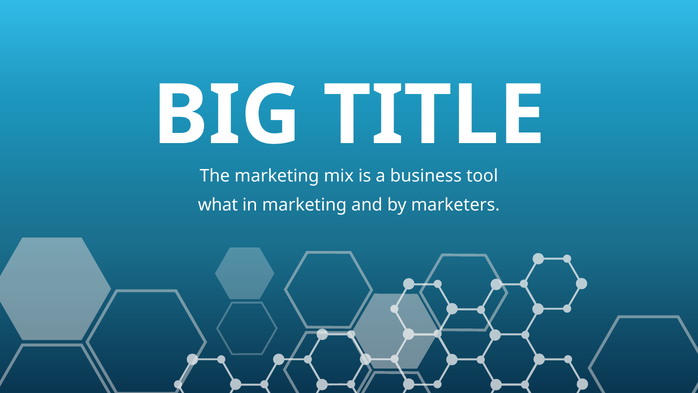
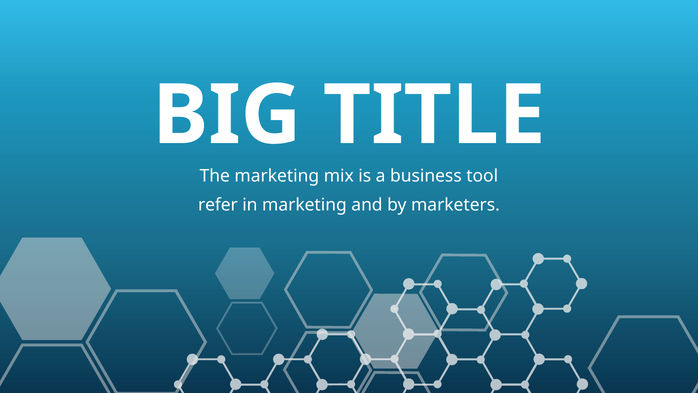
what: what -> refer
